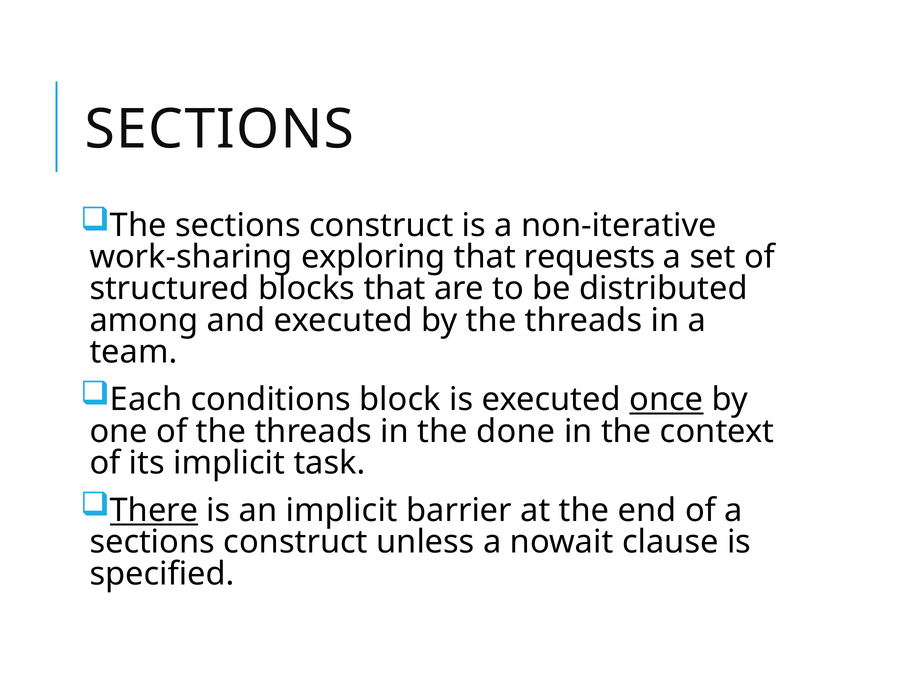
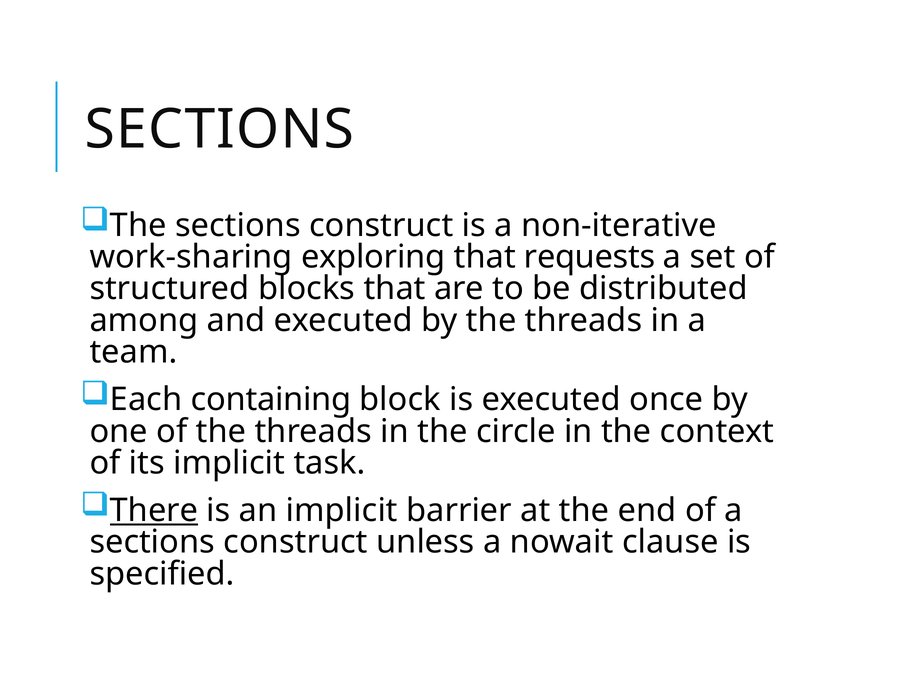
conditions: conditions -> containing
once underline: present -> none
done: done -> circle
